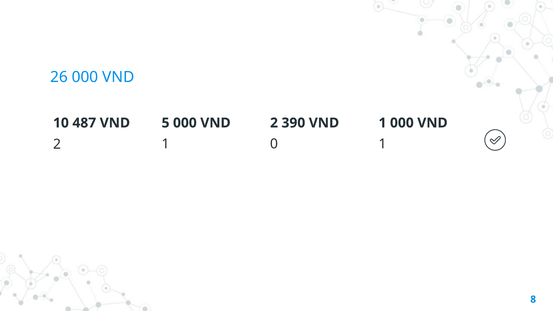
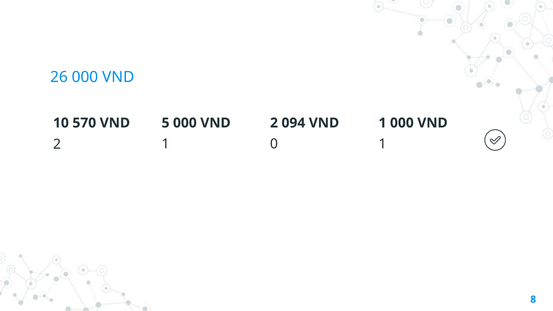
390: 390 -> 094
487: 487 -> 570
